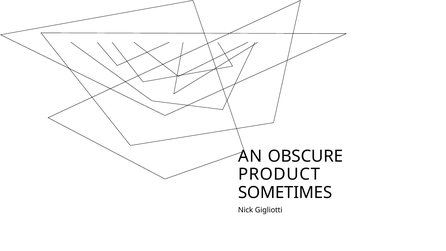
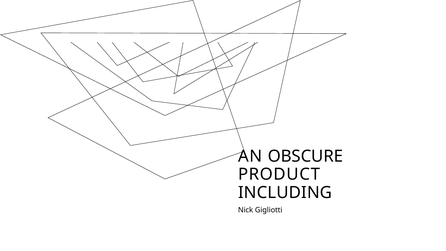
SOMETIMES: SOMETIMES -> INCLUDING
